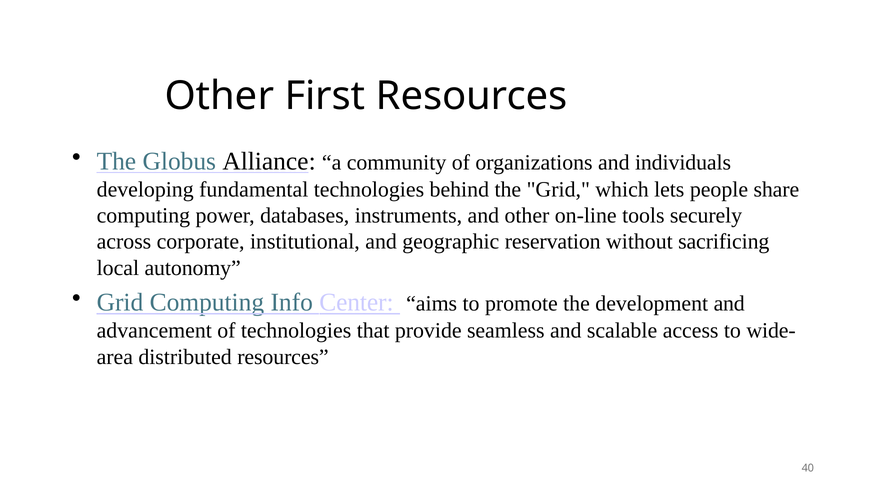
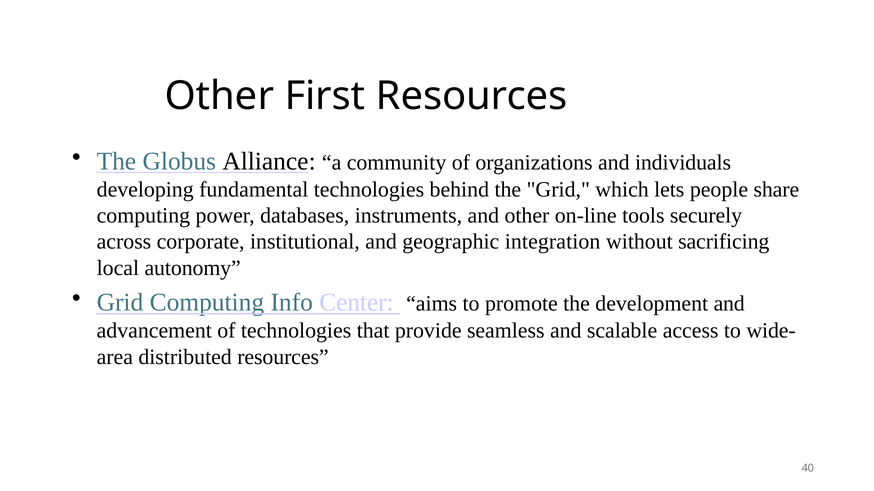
reservation: reservation -> integration
